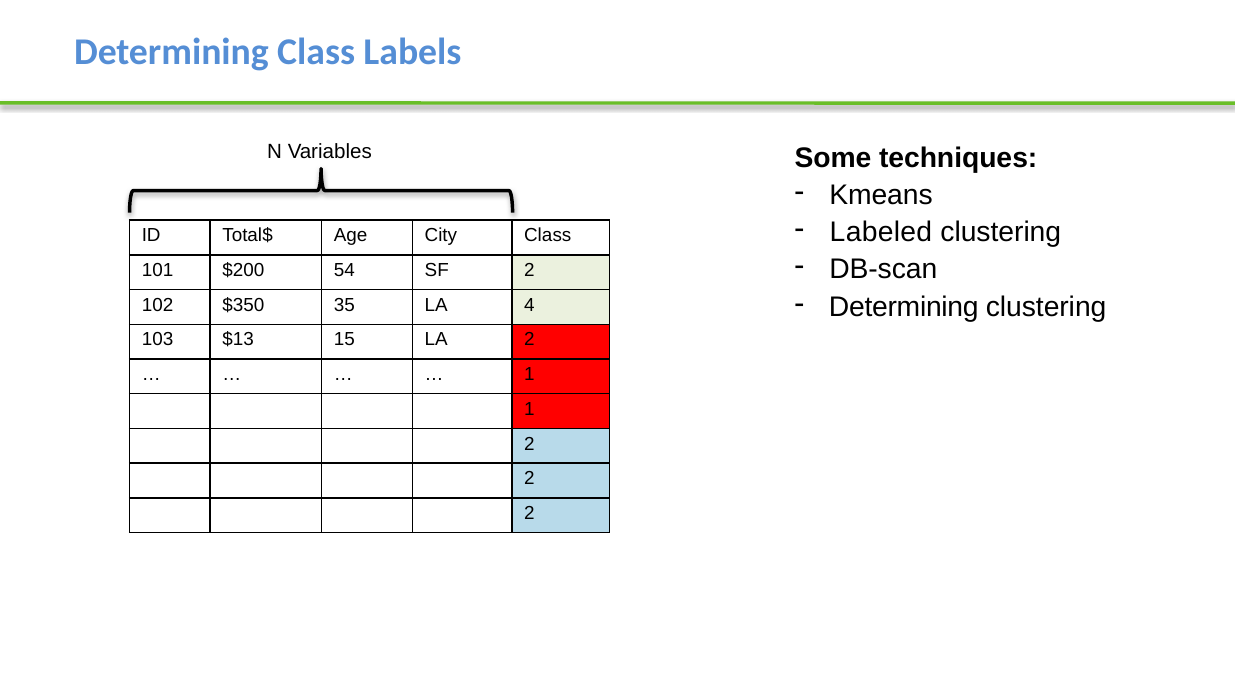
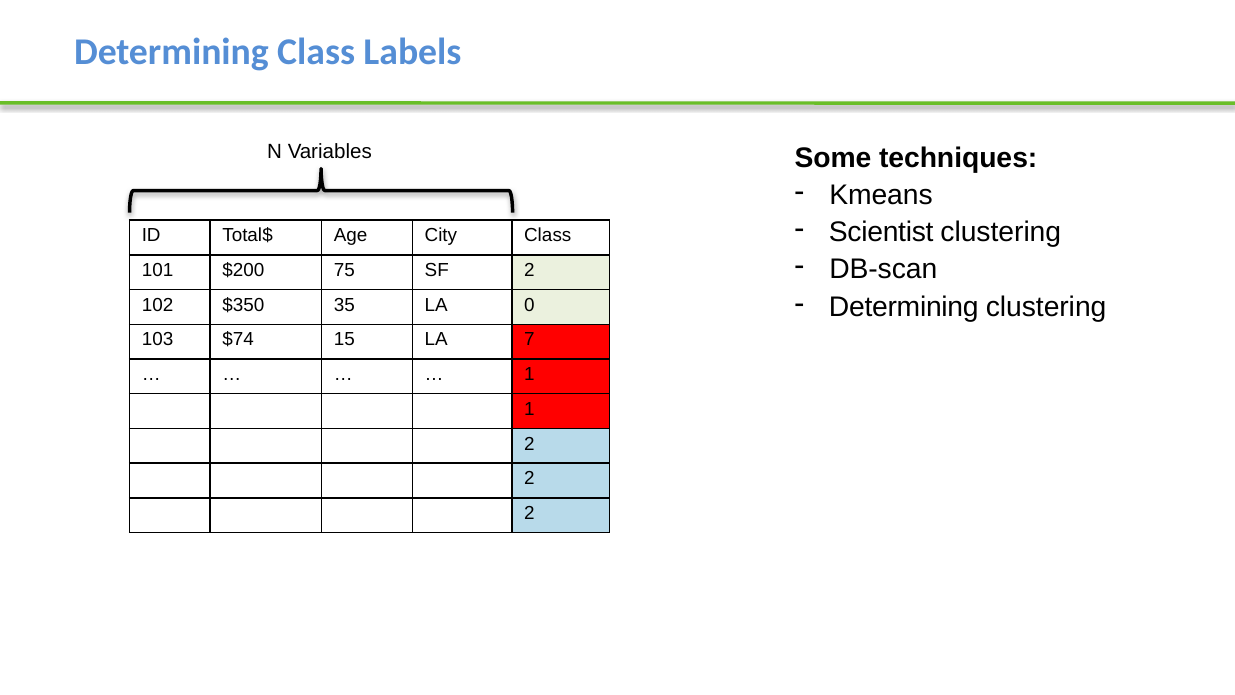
Labeled: Labeled -> Scientist
54: 54 -> 75
4: 4 -> 0
$13: $13 -> $74
LA 2: 2 -> 7
